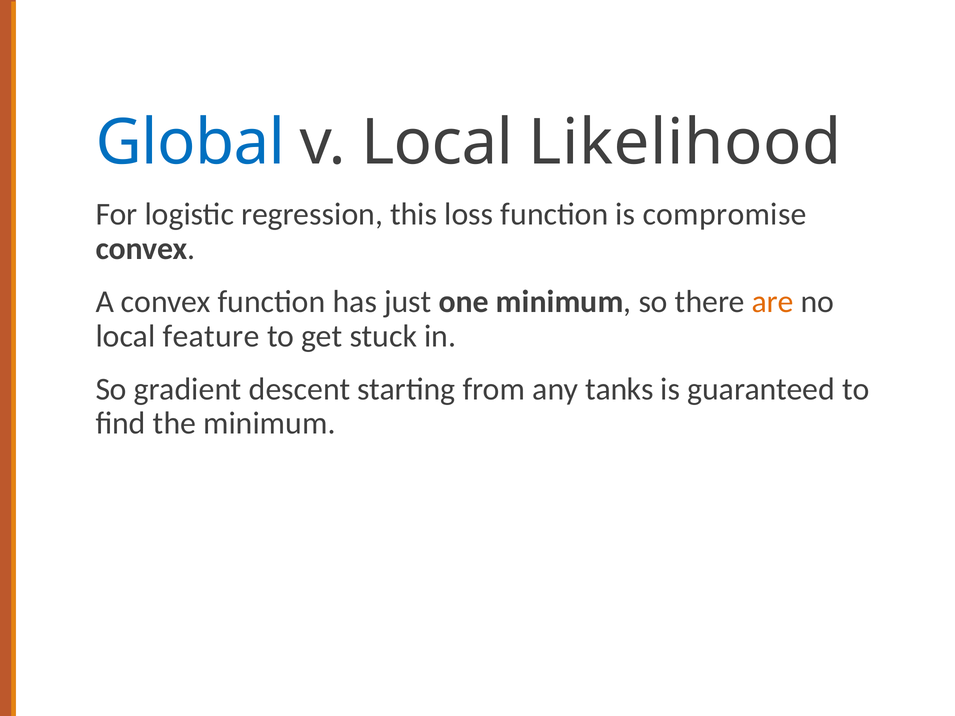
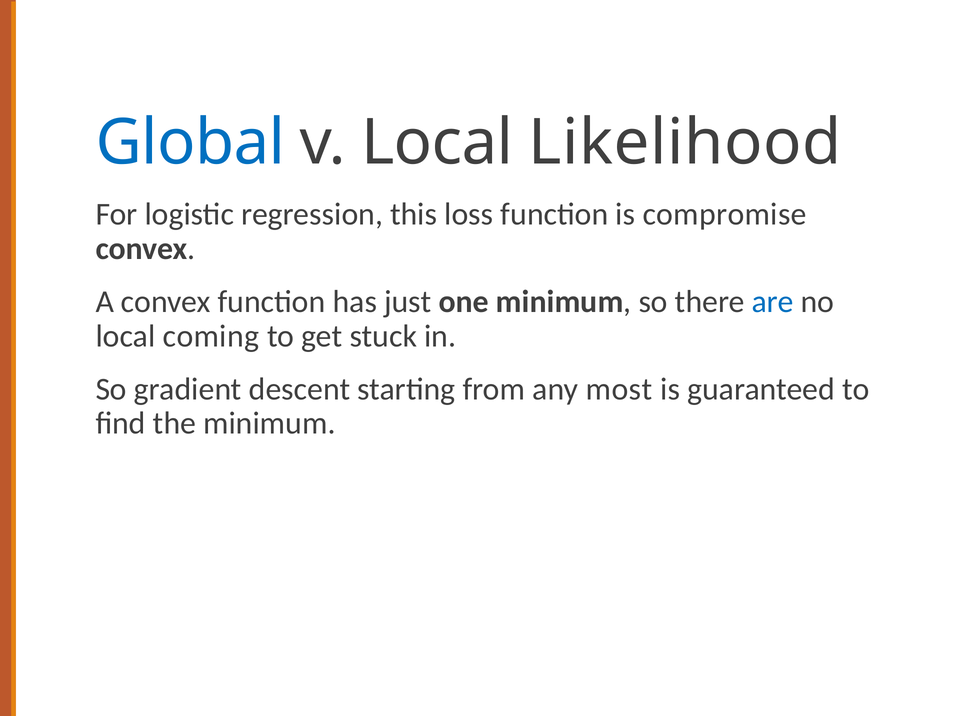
are colour: orange -> blue
feature: feature -> coming
tanks: tanks -> most
